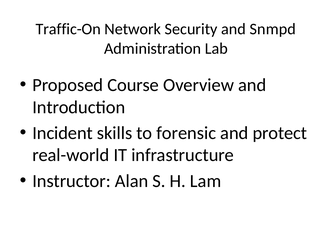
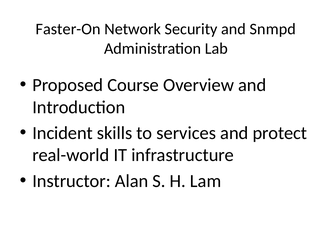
Traffic-On: Traffic-On -> Faster-On
forensic: forensic -> services
